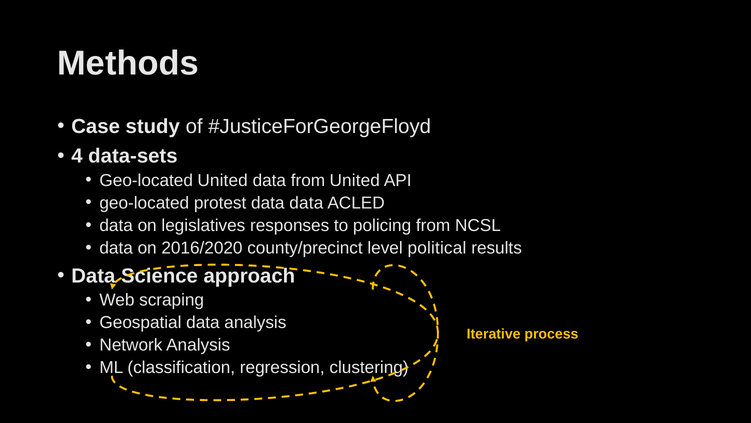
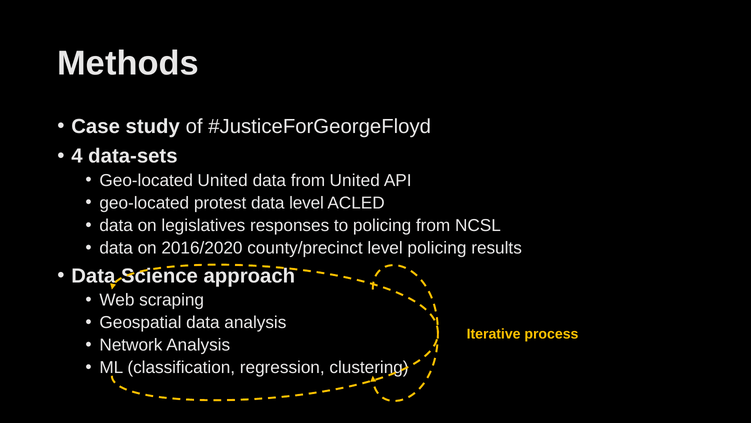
data data: data -> level
level political: political -> policing
